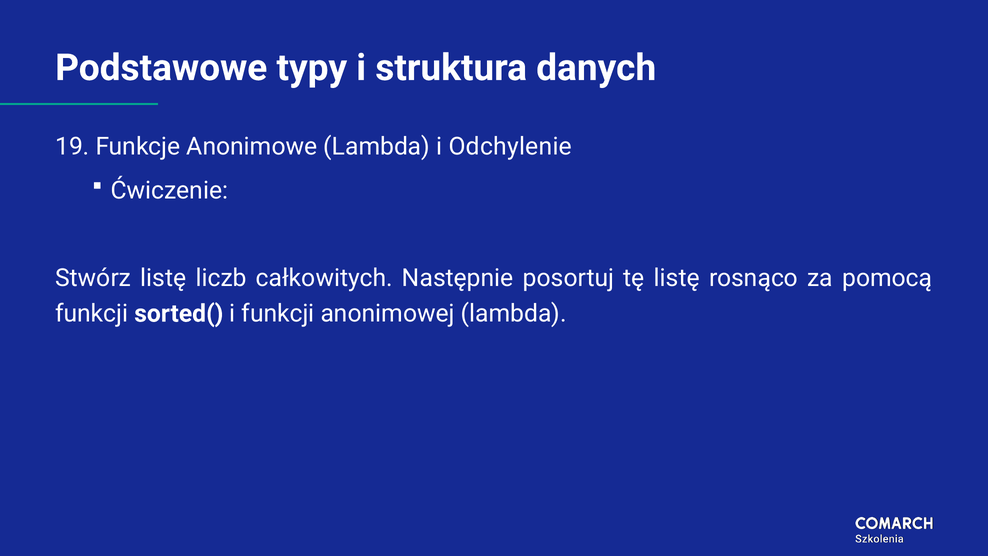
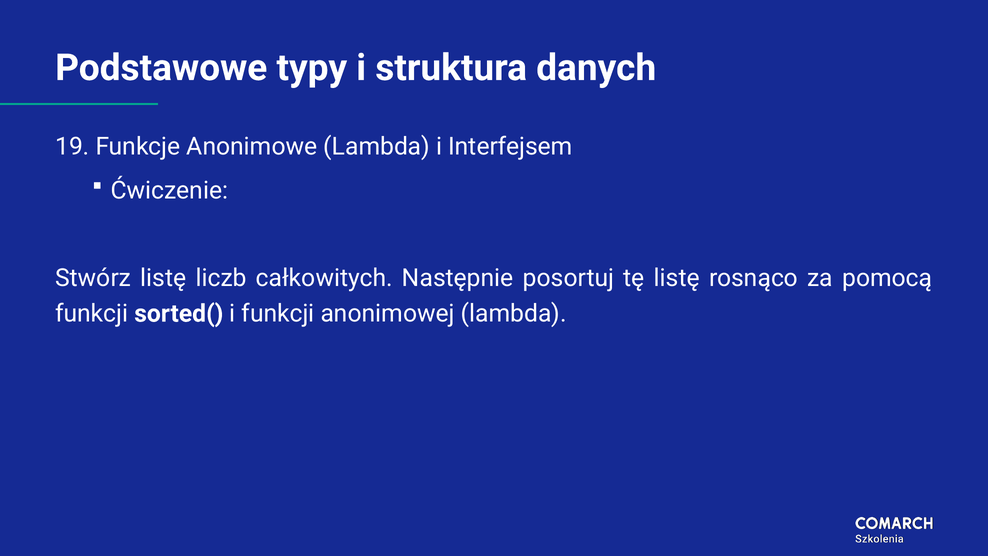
Odchylenie: Odchylenie -> Interfejsem
